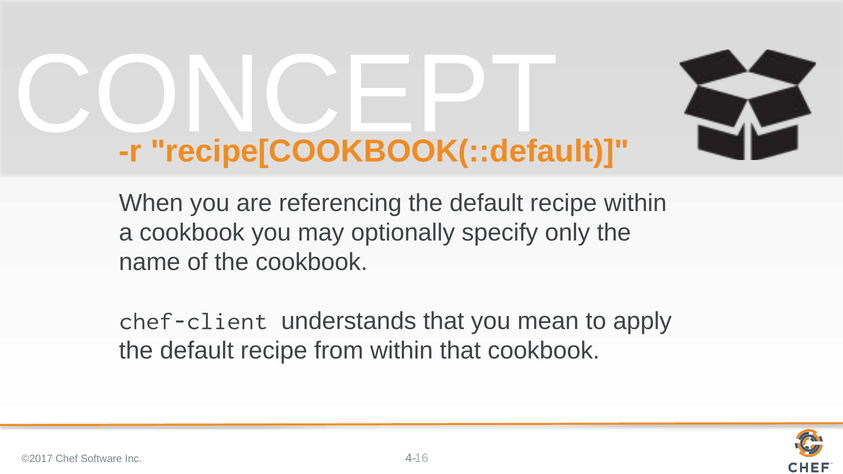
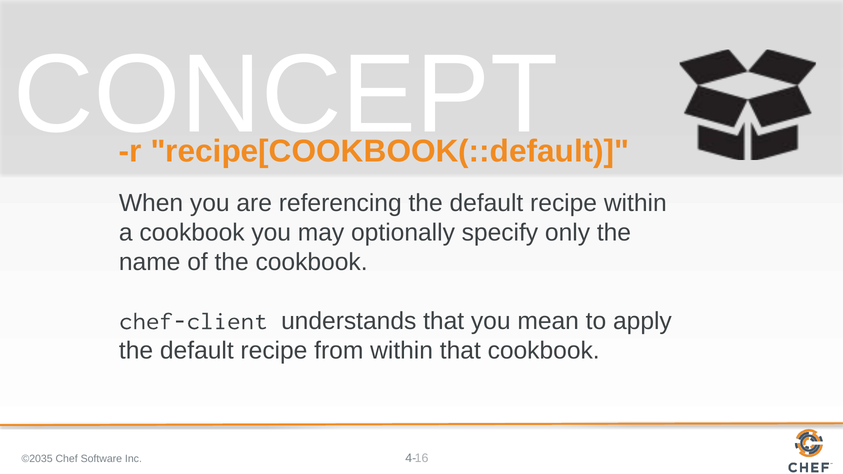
©2017: ©2017 -> ©2035
